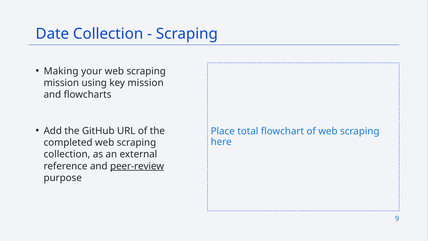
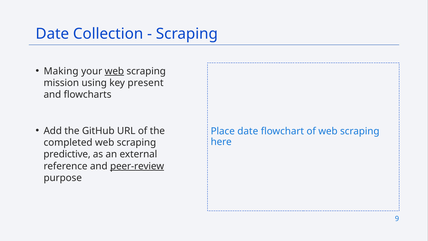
web at (114, 71) underline: none -> present
key mission: mission -> present
Place total: total -> date
collection at (67, 154): collection -> predictive
